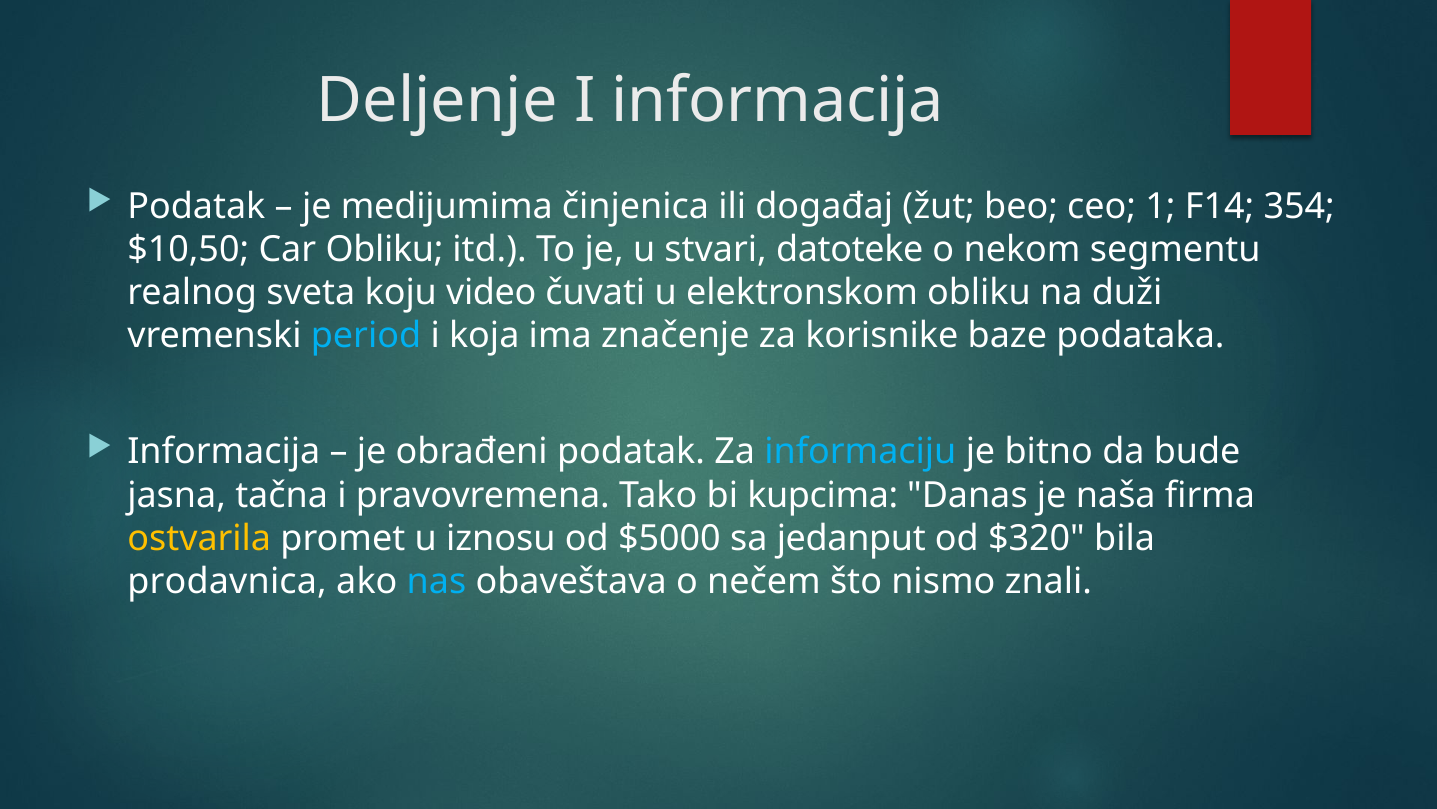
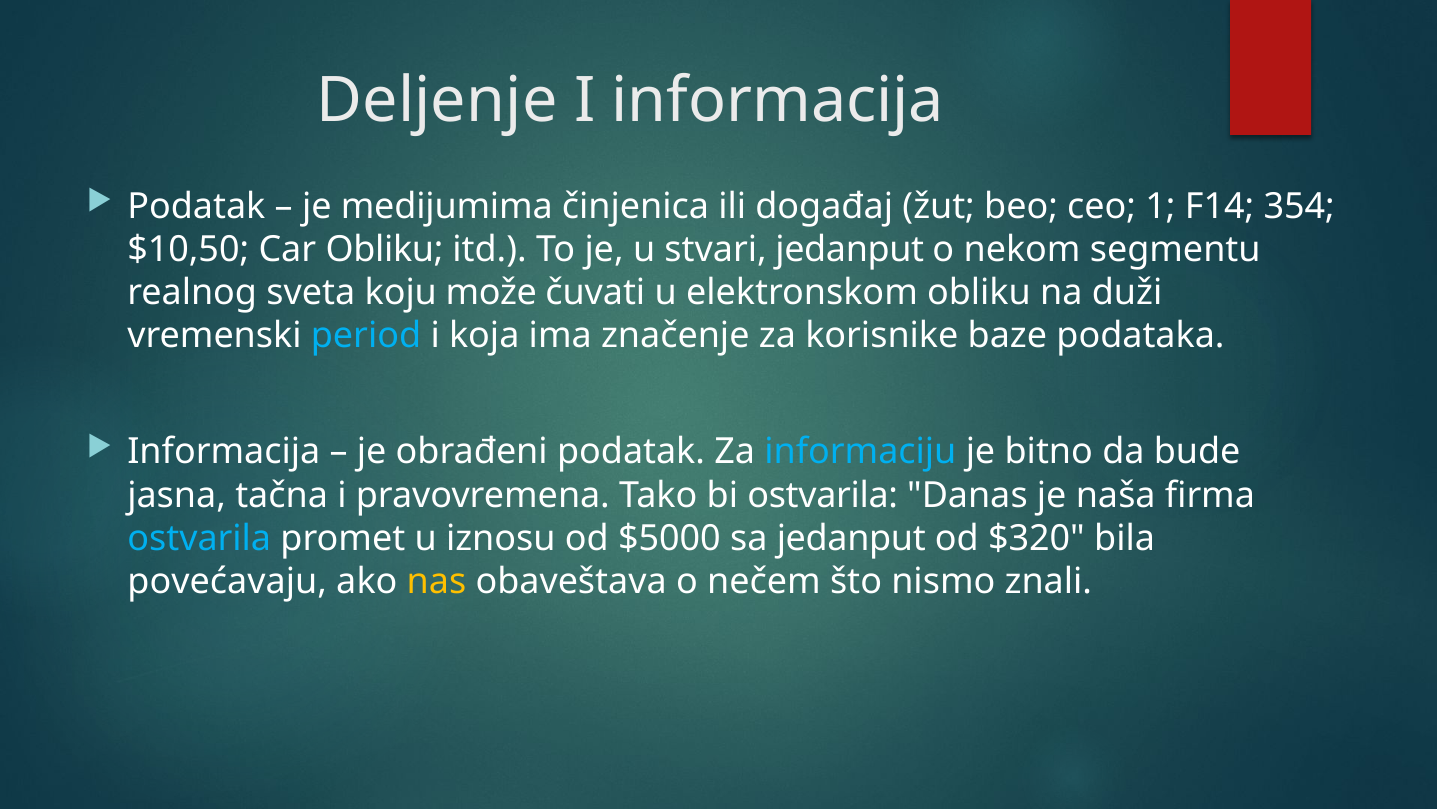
stvari datoteke: datoteke -> jedanput
video: video -> može
bi kupcima: kupcima -> ostvarila
ostvarila at (199, 538) colour: yellow -> light blue
prodavnica: prodavnica -> povećavaju
nas colour: light blue -> yellow
